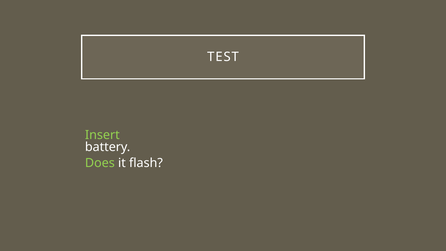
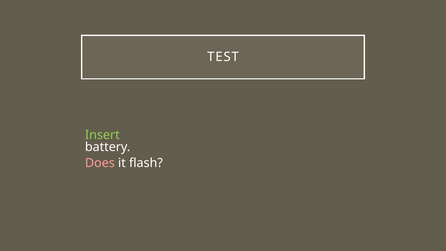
Does colour: light green -> pink
